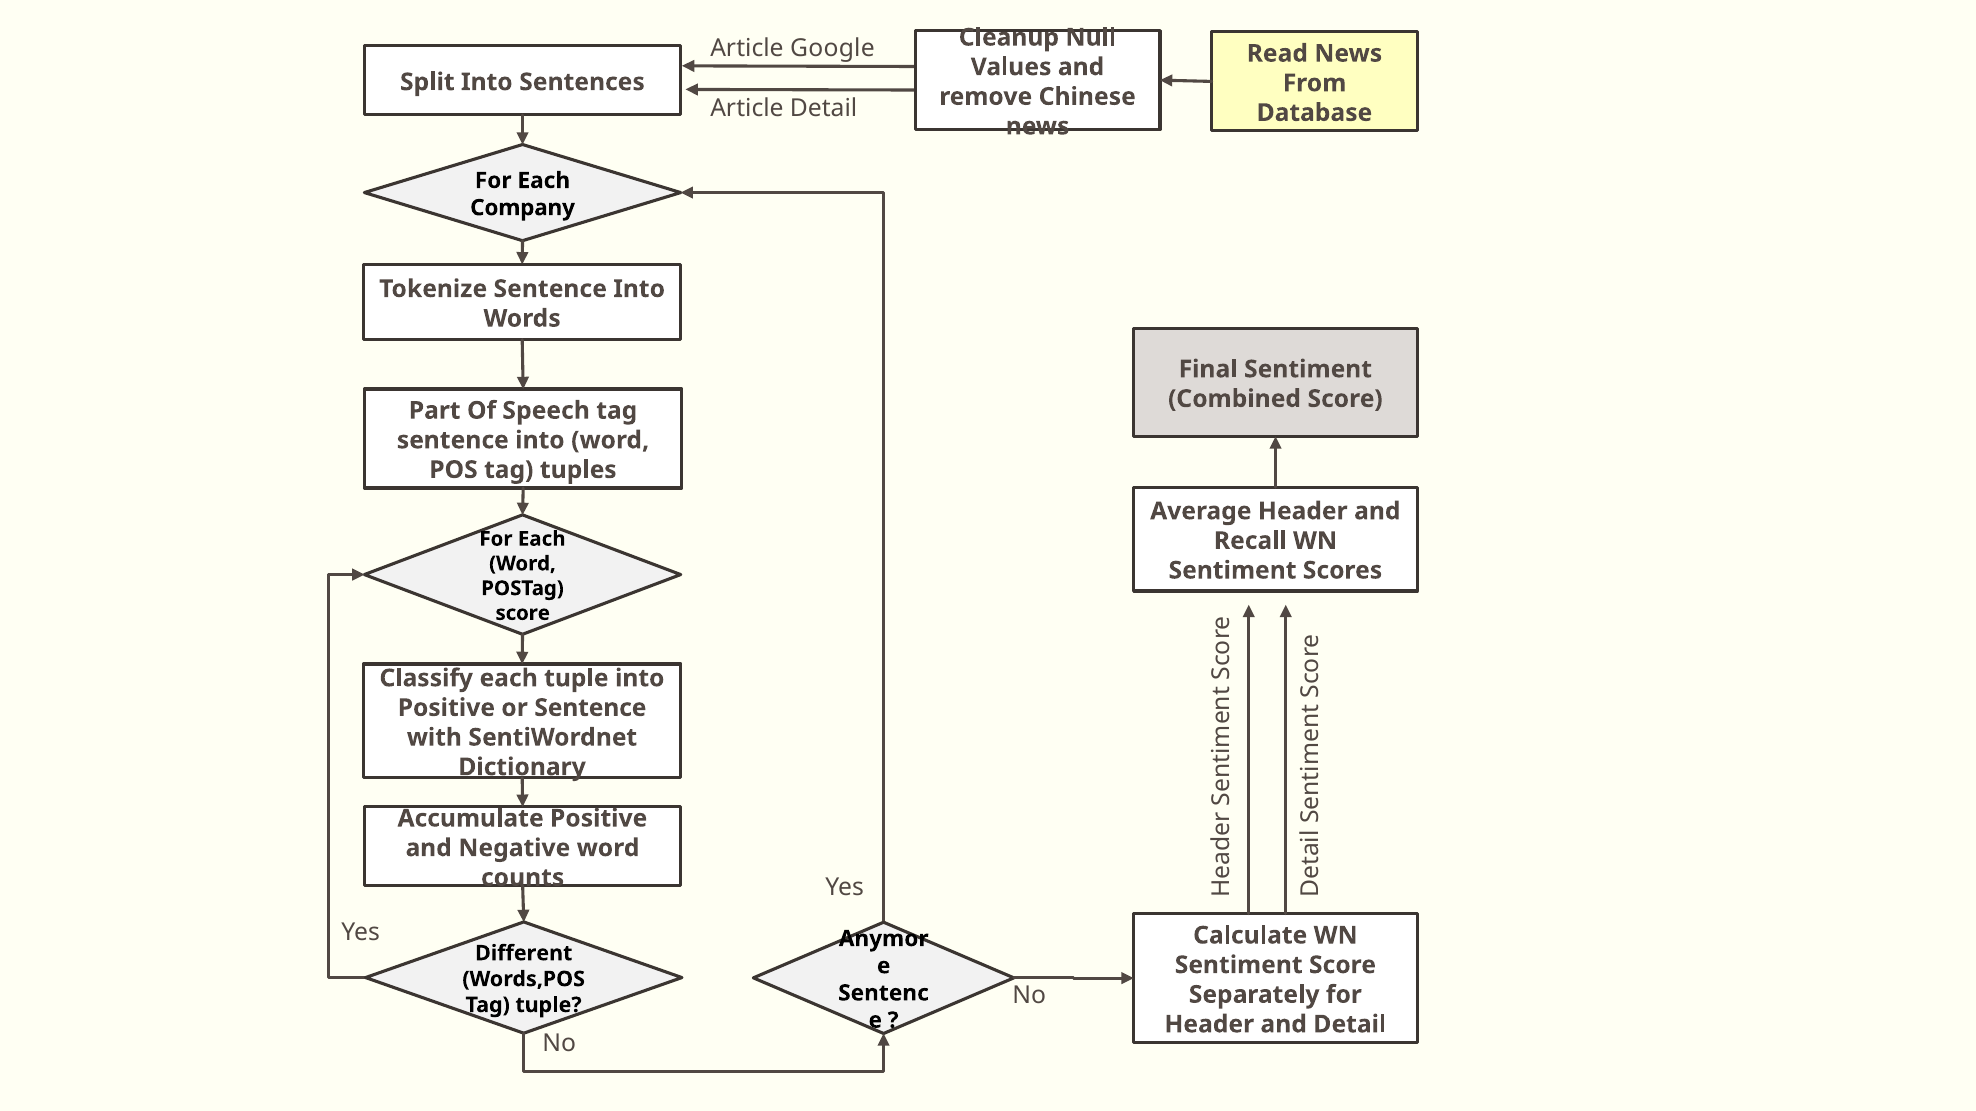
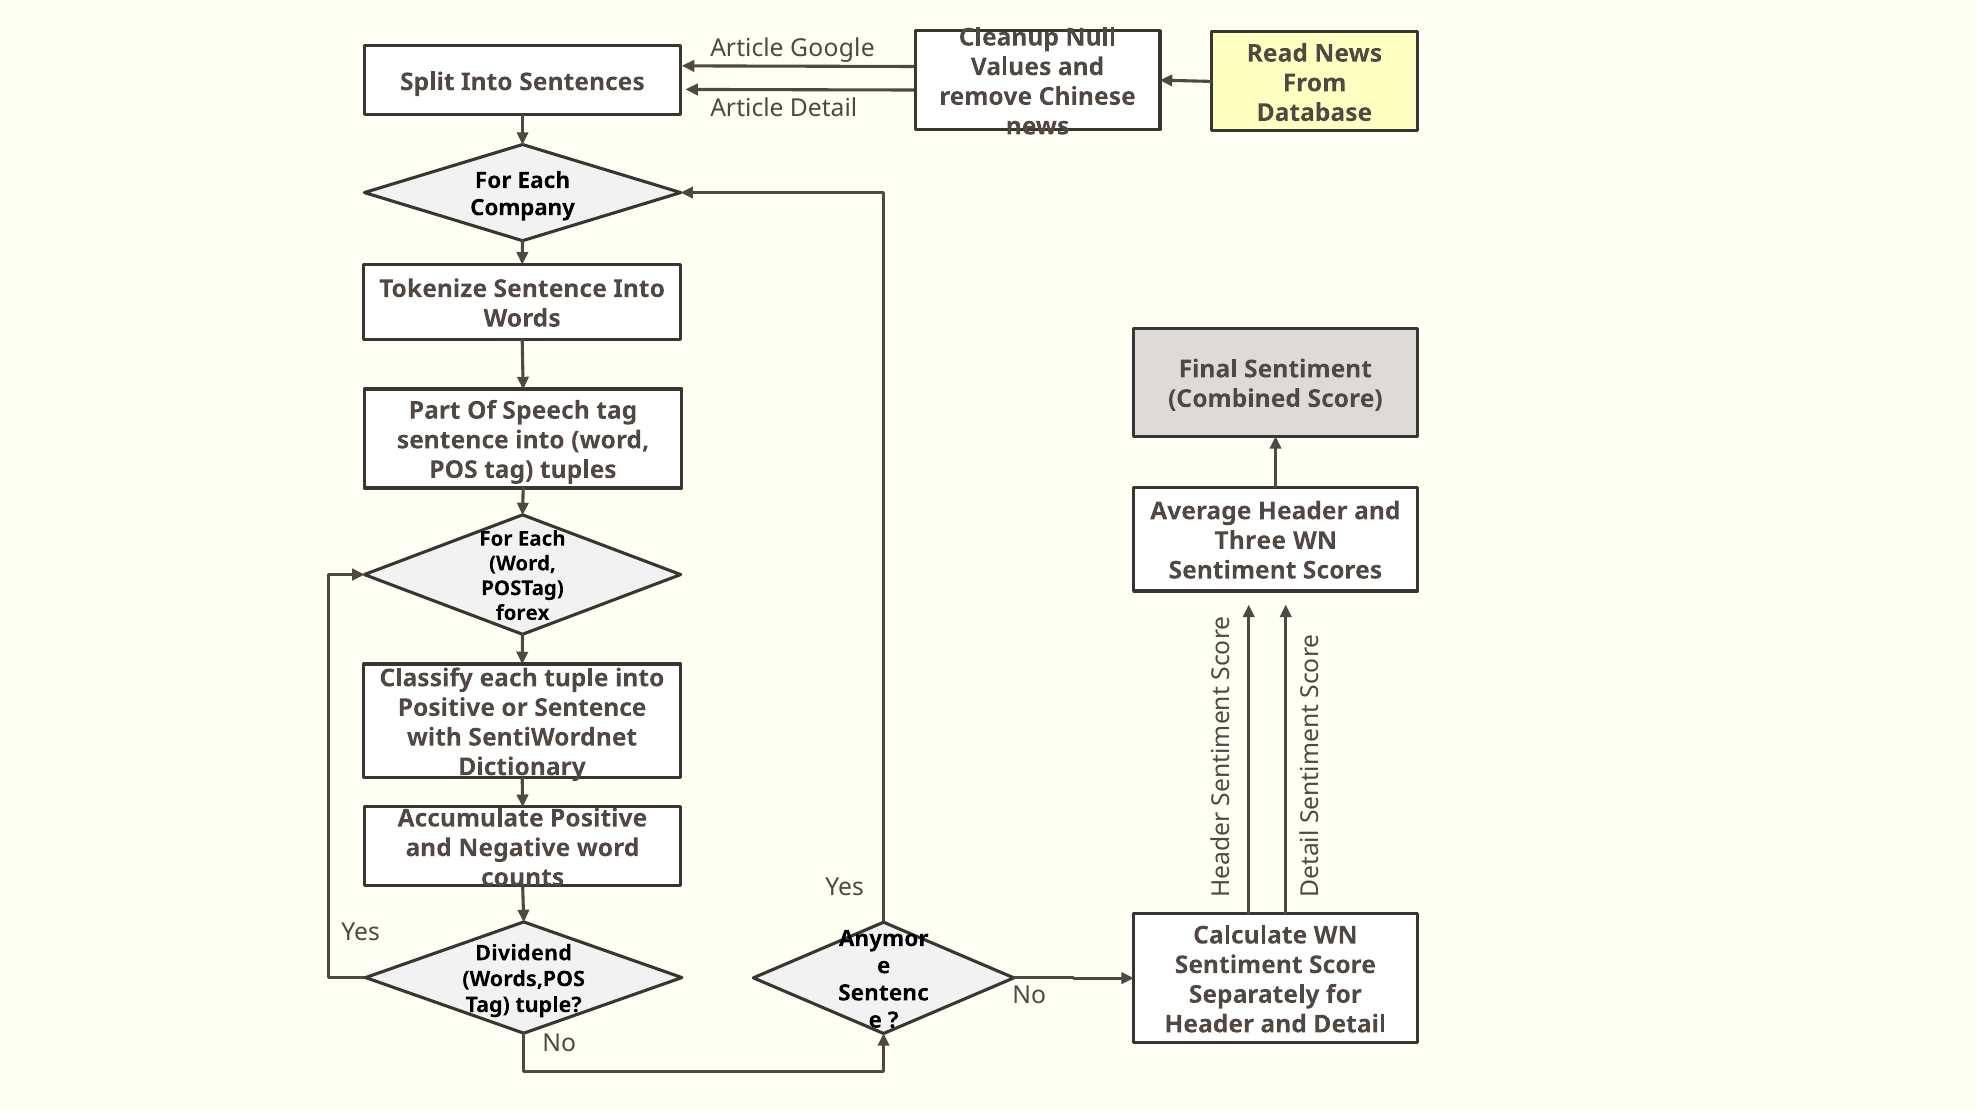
Recall: Recall -> Three
score at (523, 613): score -> forex
Different: Different -> Dividend
